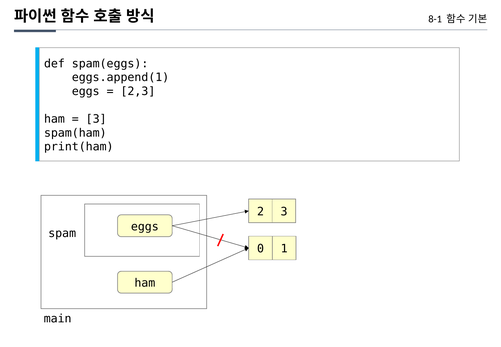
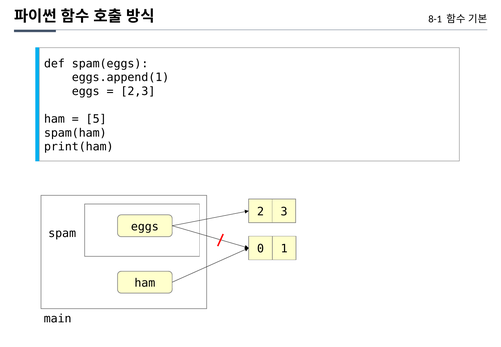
3 at (96, 119): 3 -> 5
